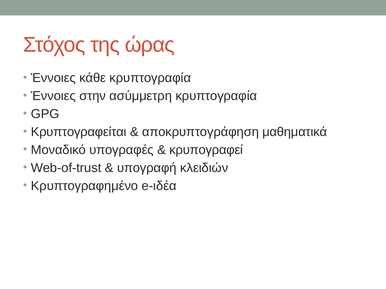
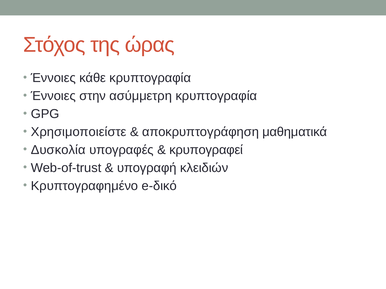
Κρυπτογραφείται: Κρυπτογραφείται -> Χρησιμοποιείστε
Μοναδικό: Μοναδικό -> Δυσκολία
e-ιδέα: e-ιδέα -> e-δικό
